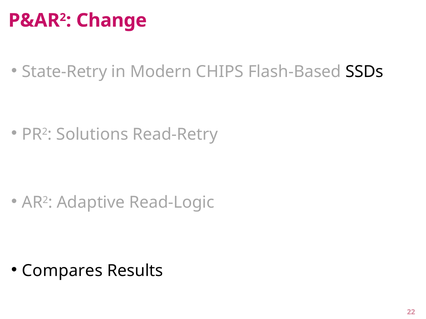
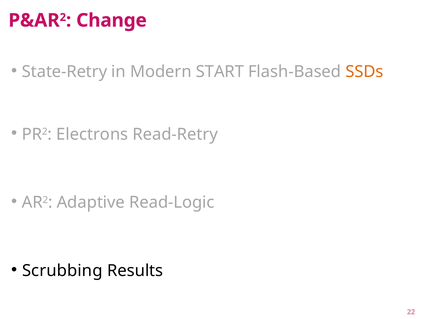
CHIPS: CHIPS -> START
SSDs colour: black -> orange
Solutions: Solutions -> Electrons
Compares: Compares -> Scrubbing
